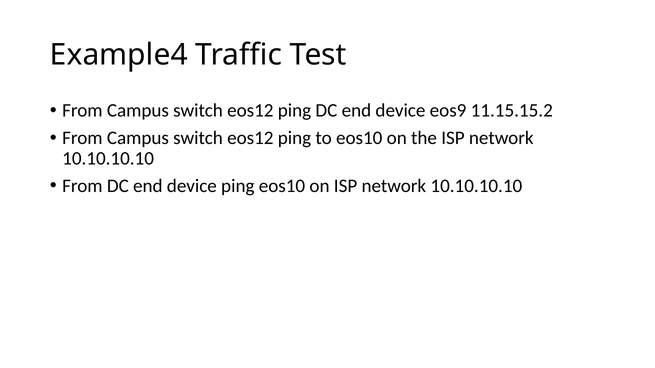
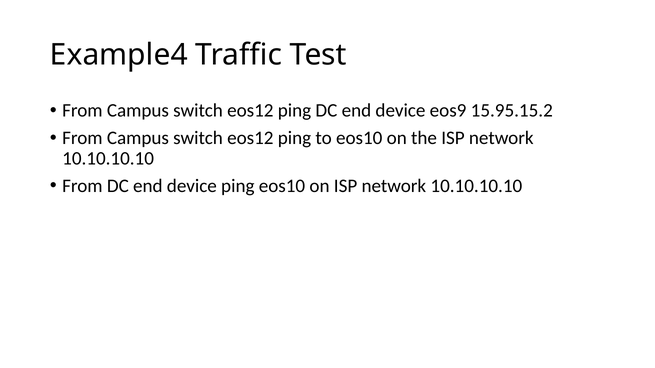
11.15.15.2: 11.15.15.2 -> 15.95.15.2
